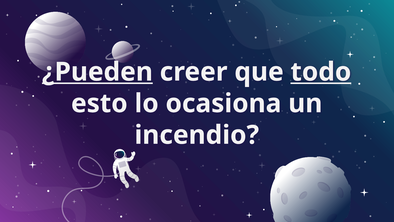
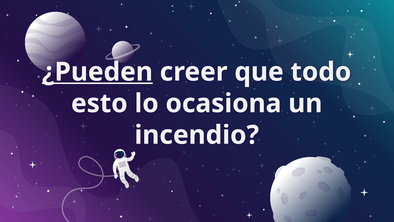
todo underline: present -> none
